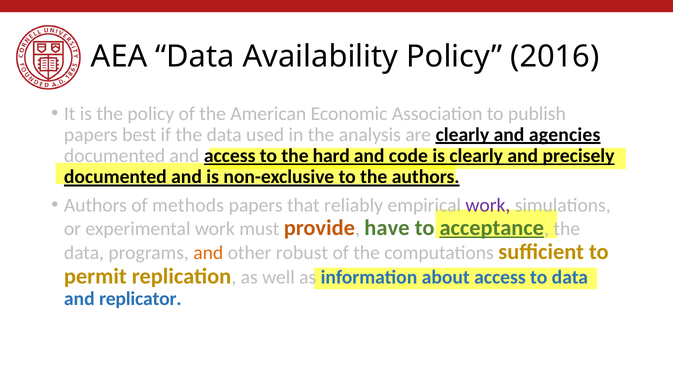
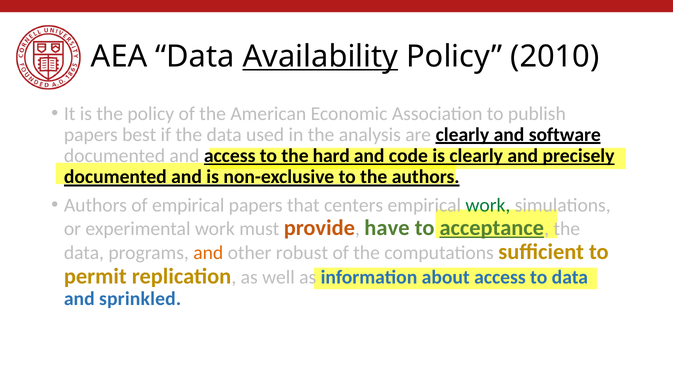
Availability underline: none -> present
2016: 2016 -> 2010
agencies: agencies -> software
of methods: methods -> empirical
reliably: reliably -> centers
work at (488, 205) colour: purple -> green
replicator: replicator -> sprinkled
